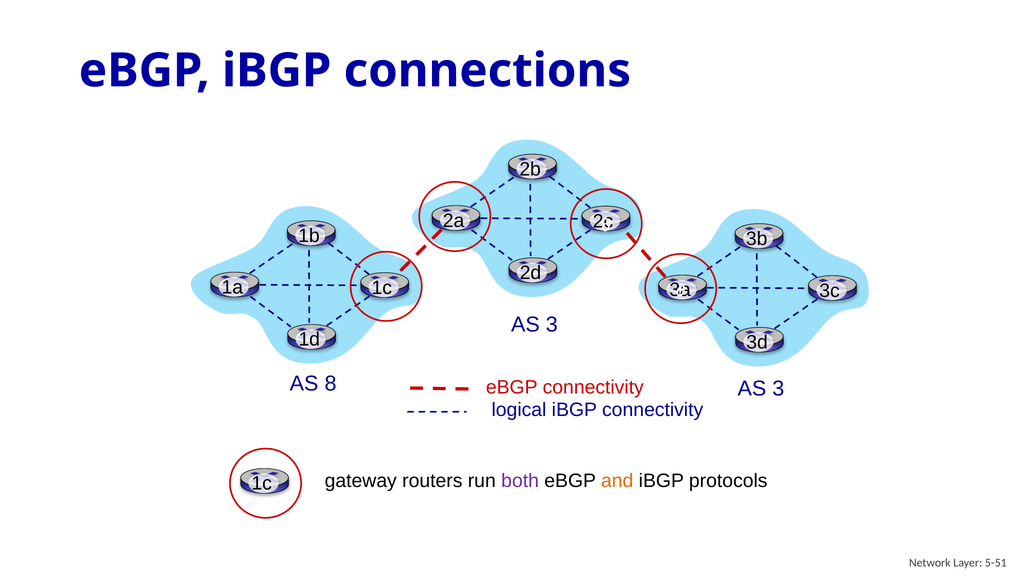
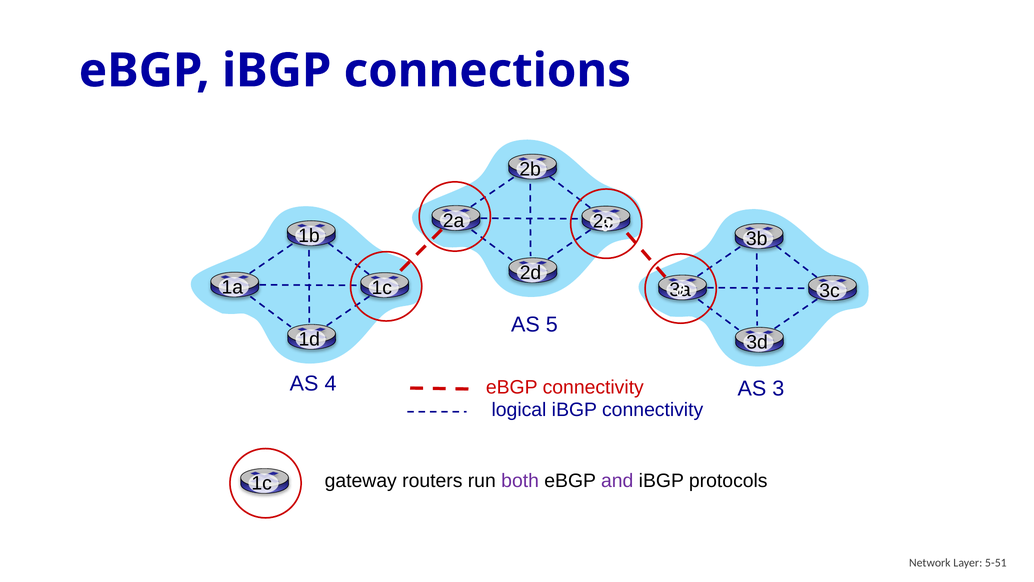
3 at (552, 324): 3 -> 5
8: 8 -> 4
and colour: orange -> purple
